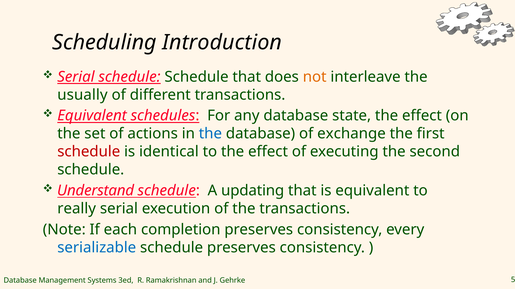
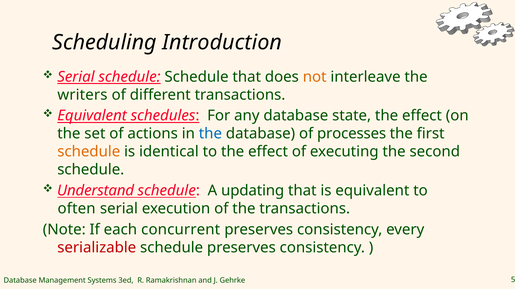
usually: usually -> writers
exchange: exchange -> processes
schedule at (89, 152) colour: red -> orange
really: really -> often
completion: completion -> concurrent
serializable colour: blue -> red
